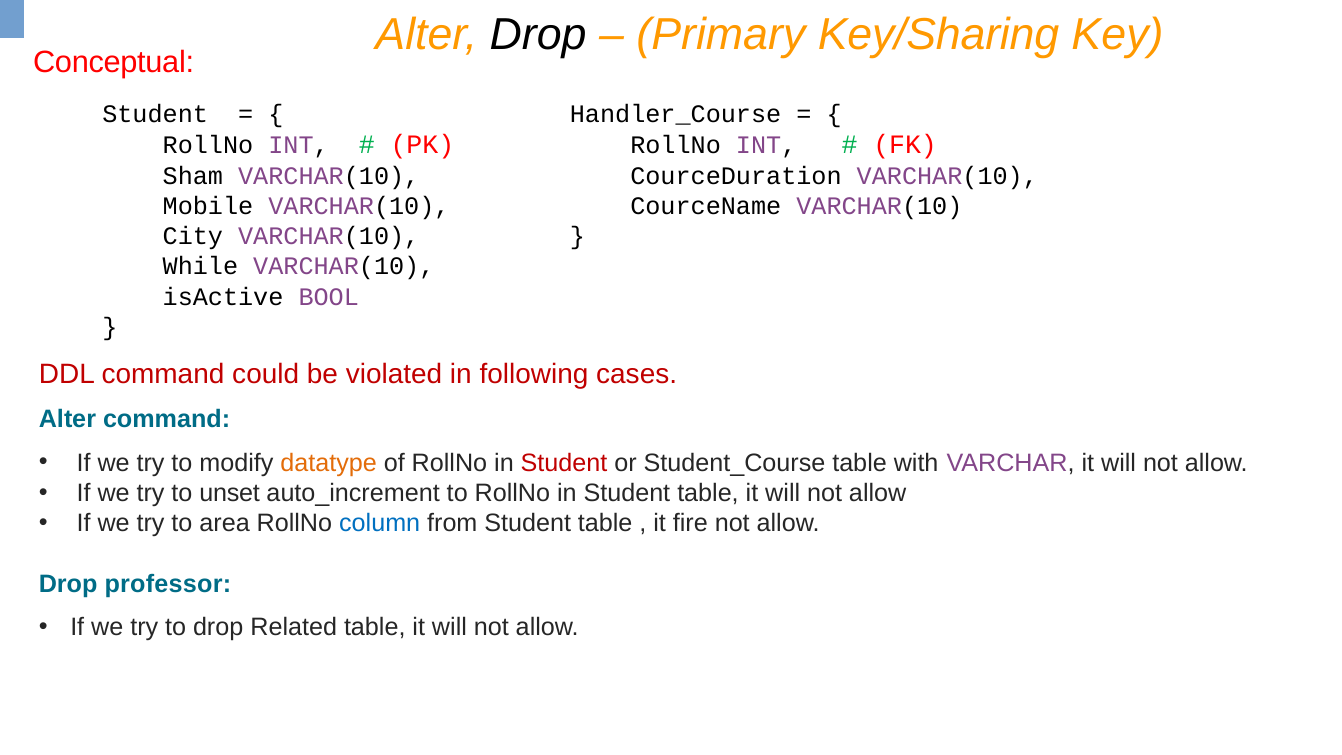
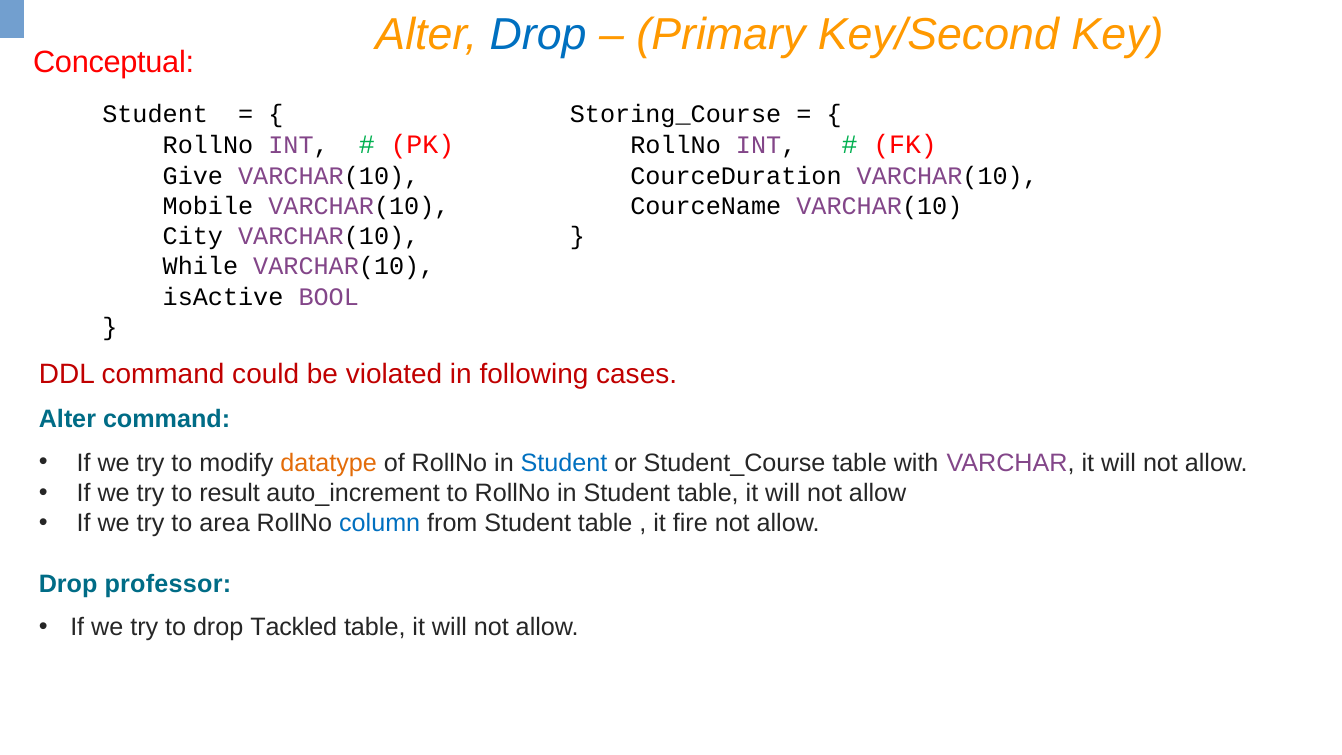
Drop at (538, 35) colour: black -> blue
Key/Sharing: Key/Sharing -> Key/Second
Handler_Course: Handler_Course -> Storing_Course
Sham: Sham -> Give
Student at (564, 463) colour: red -> blue
unset: unset -> result
Related: Related -> Tackled
